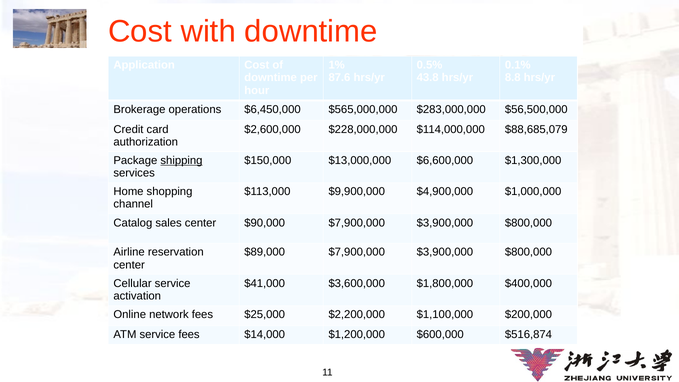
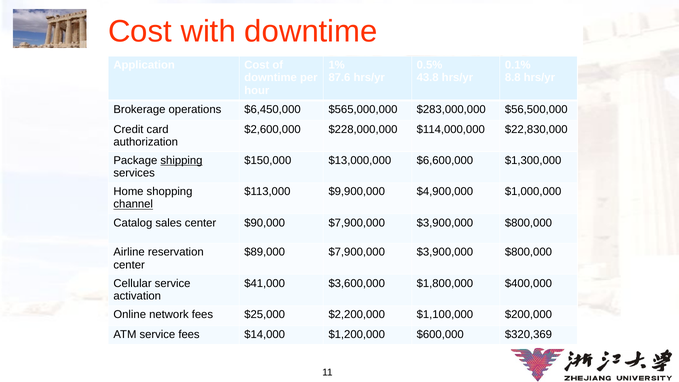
$88,685,079: $88,685,079 -> $22,830,000
channel underline: none -> present
$516,874: $516,874 -> $320,369
